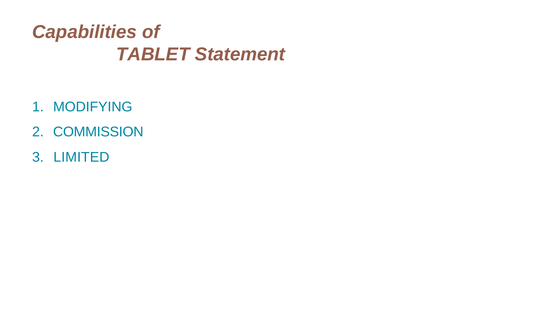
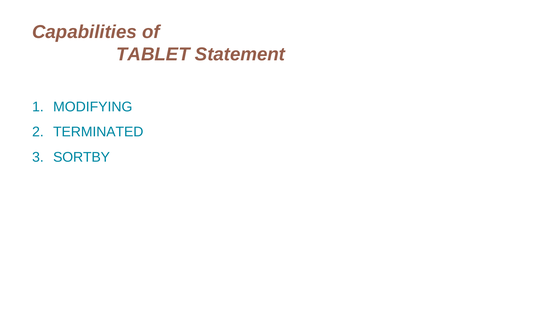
COMMISSION: COMMISSION -> TERMINATED
LIMITED: LIMITED -> SORTBY
